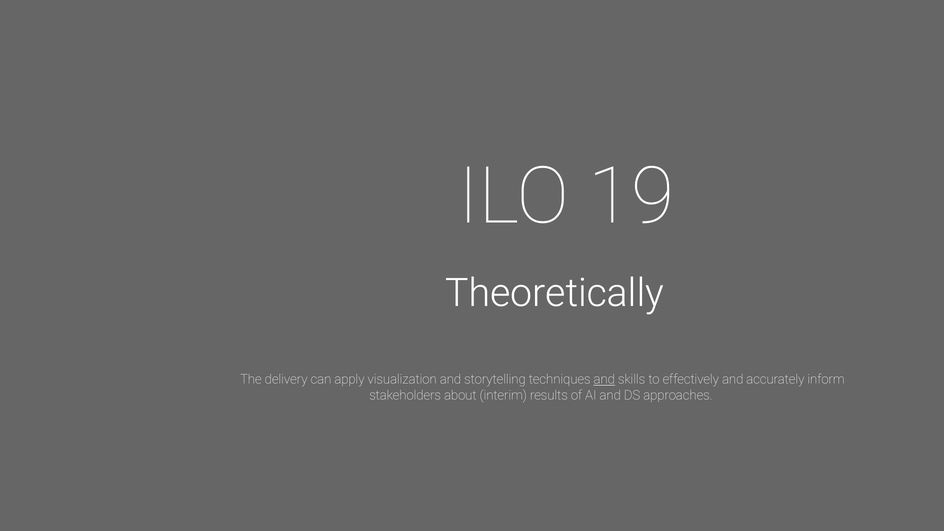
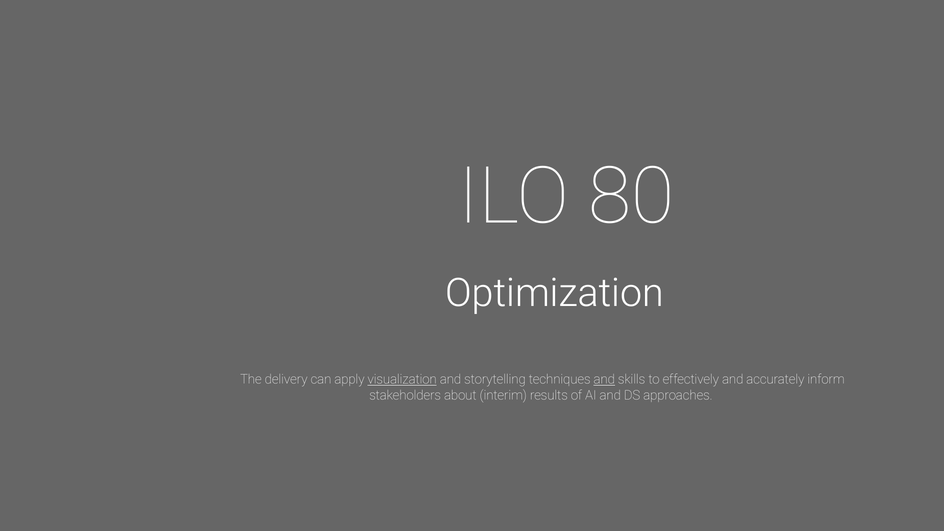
19: 19 -> 80
Theoretically: Theoretically -> Optimization
visualization underline: none -> present
